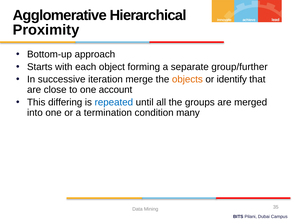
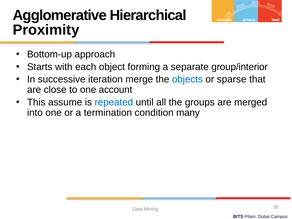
group/further: group/further -> group/interior
objects colour: orange -> blue
identify: identify -> sparse
differing: differing -> assume
